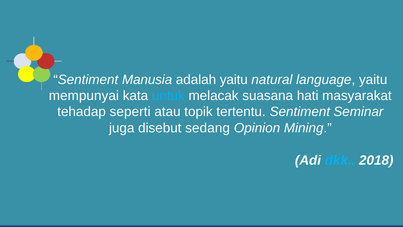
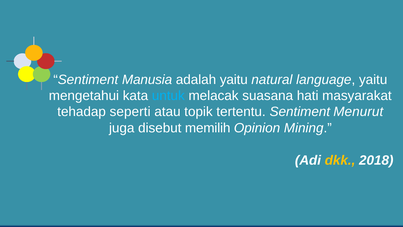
mempunyai: mempunyai -> mengetahui
Seminar: Seminar -> Menurut
sedang: sedang -> memilih
dkk colour: light blue -> yellow
